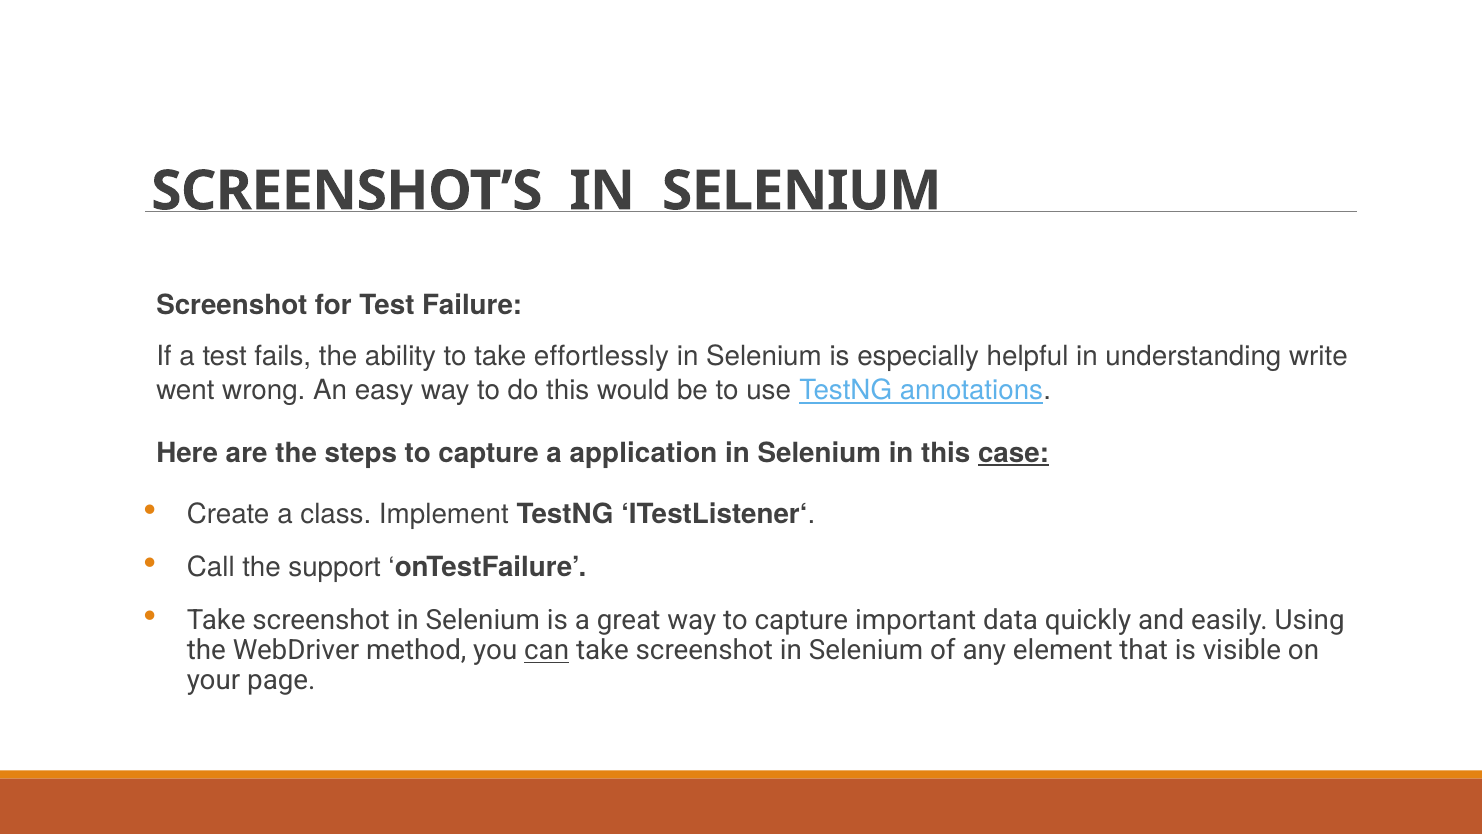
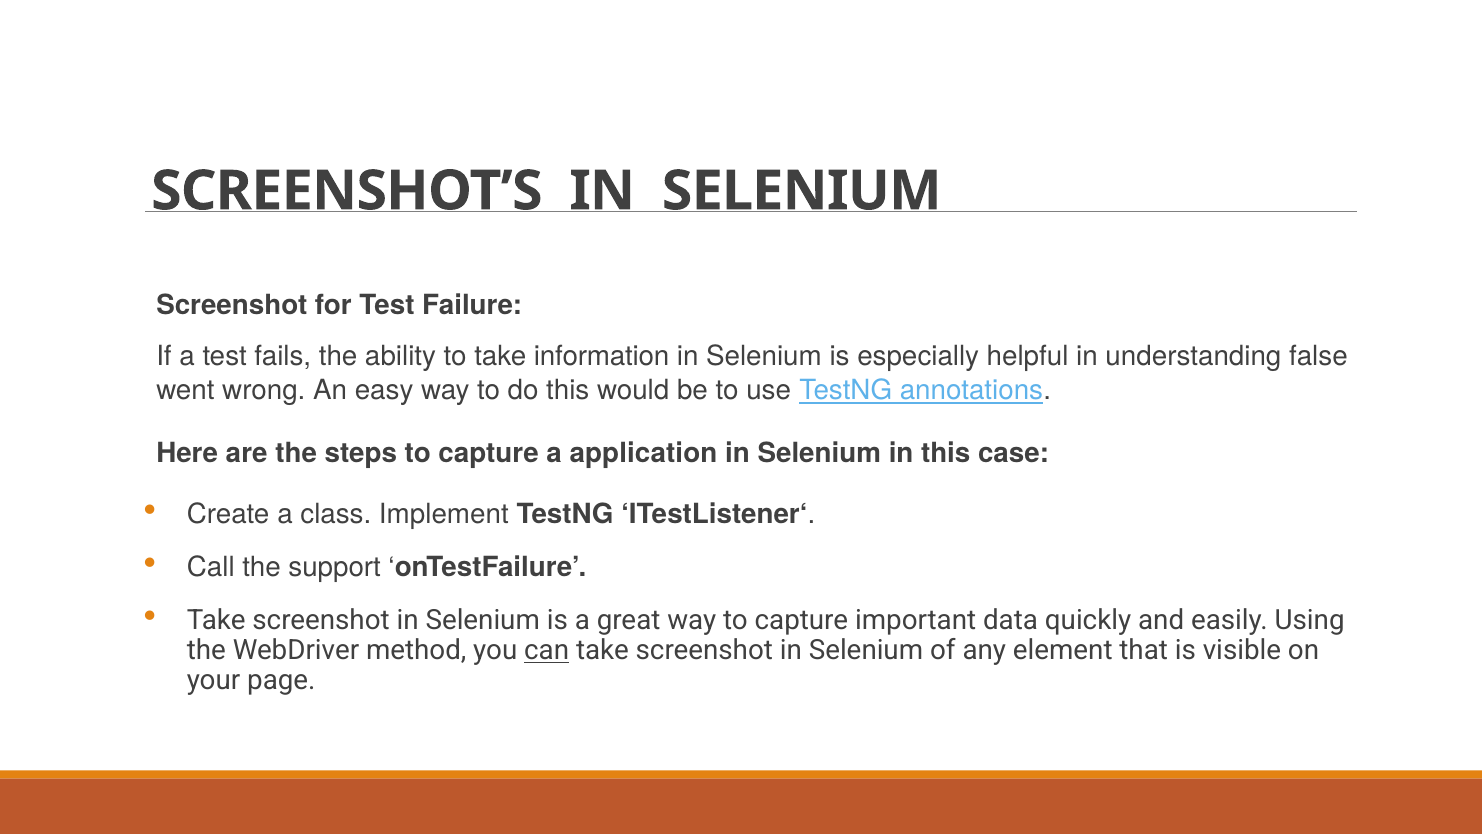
effortlessly: effortlessly -> information
write: write -> false
case underline: present -> none
